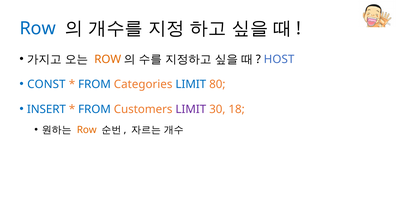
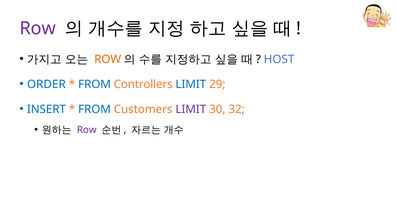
Row at (38, 28) colour: blue -> purple
CONST: CONST -> ORDER
Categories: Categories -> Controllers
80: 80 -> 29
18: 18 -> 32
Row at (87, 130) colour: orange -> purple
